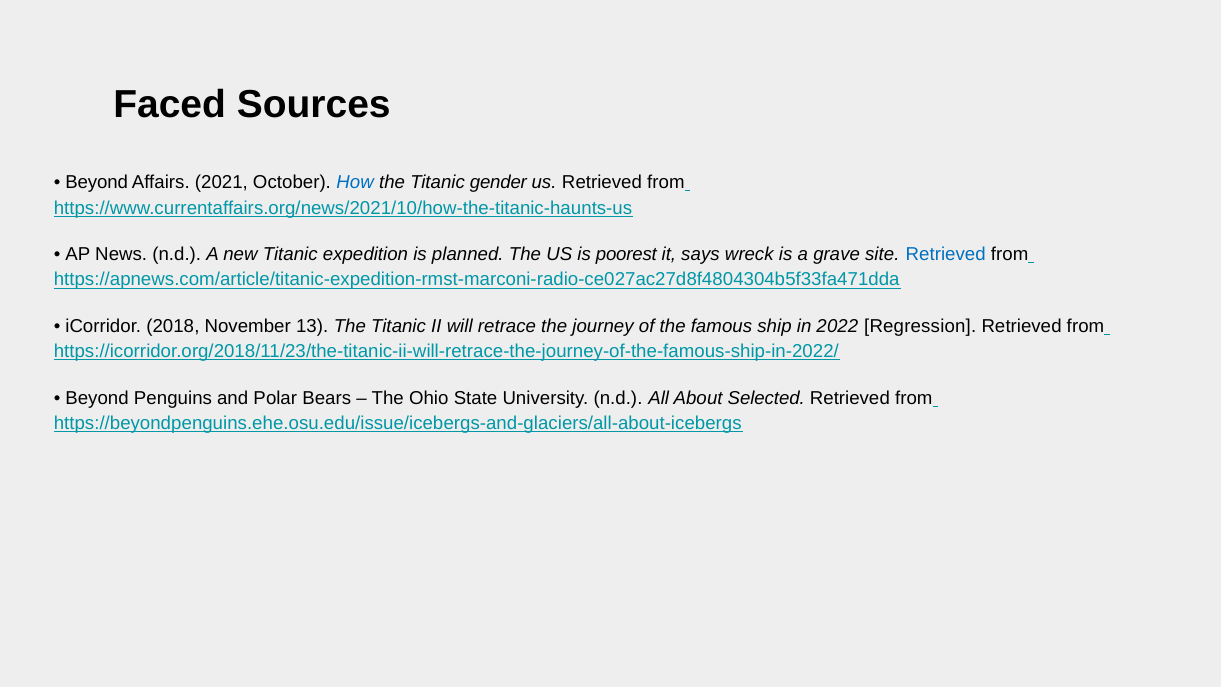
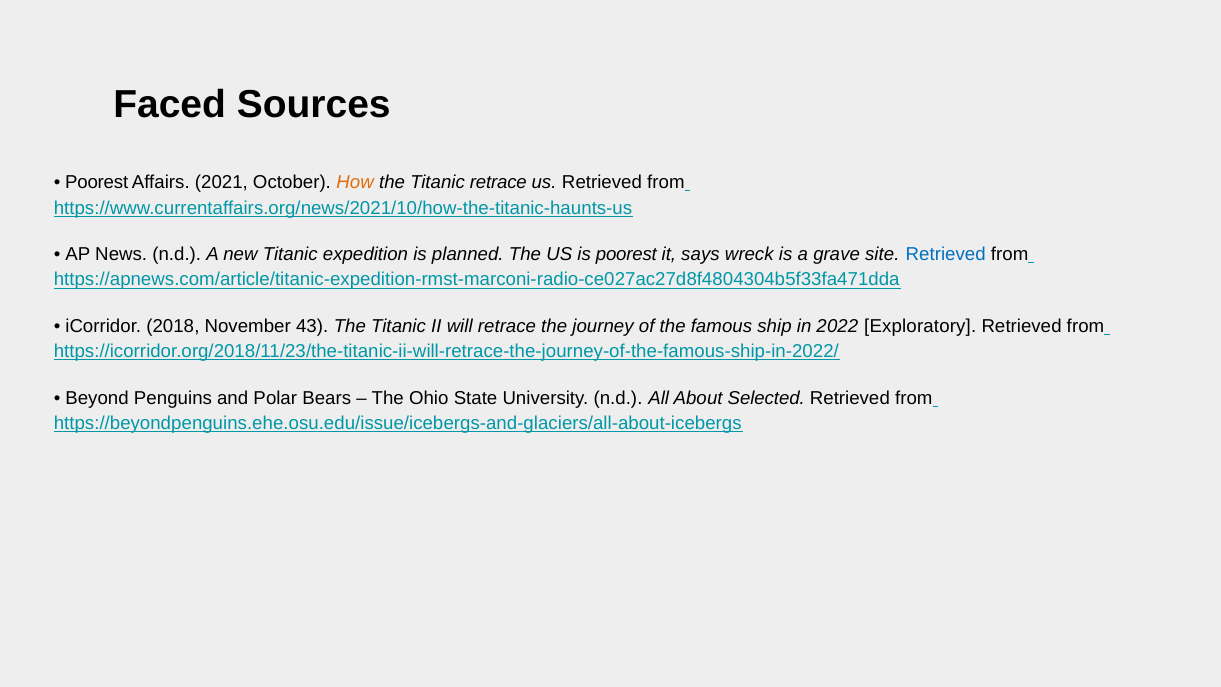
Beyond at (97, 182): Beyond -> Poorest
How colour: blue -> orange
Titanic gender: gender -> retrace
13: 13 -> 43
Regression: Regression -> Exploratory
